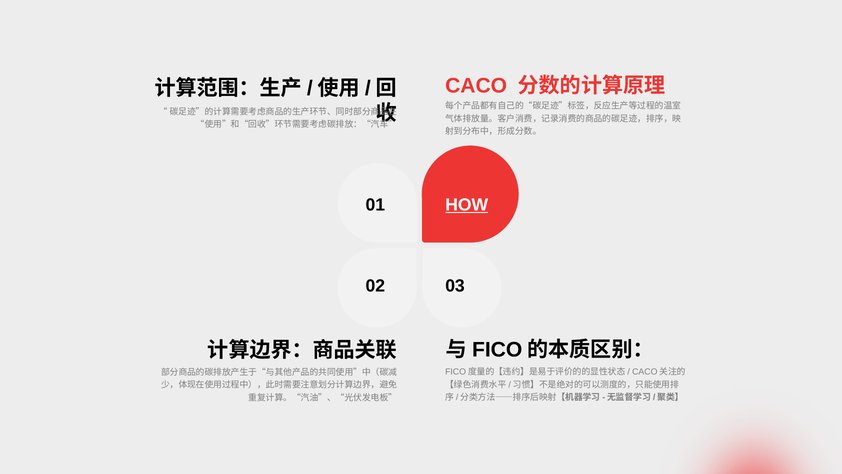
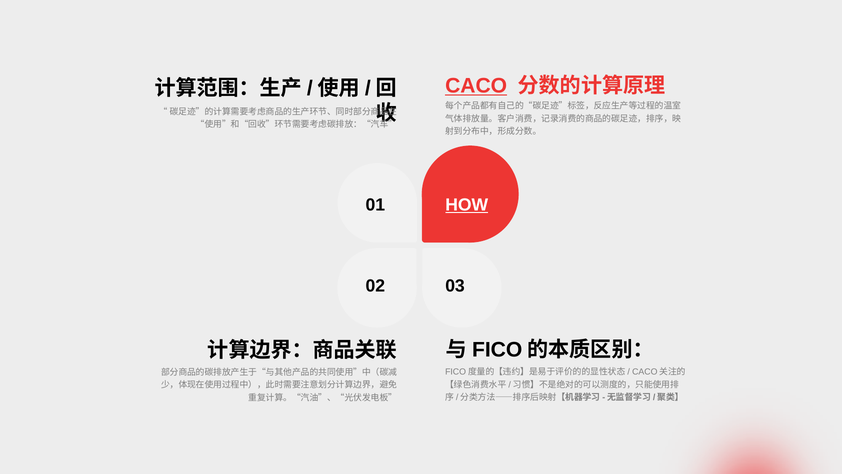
CACO underline: none -> present
